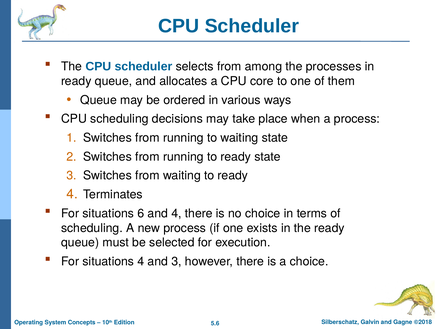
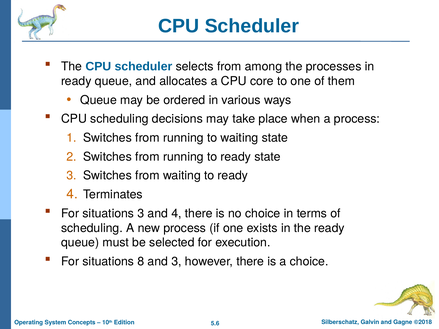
situations 6: 6 -> 3
situations 4: 4 -> 8
